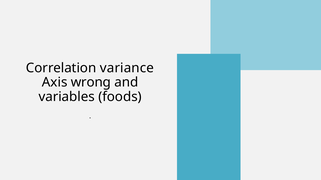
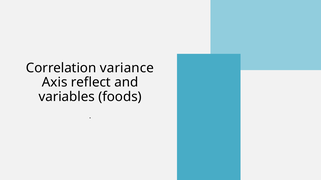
wrong: wrong -> reflect
